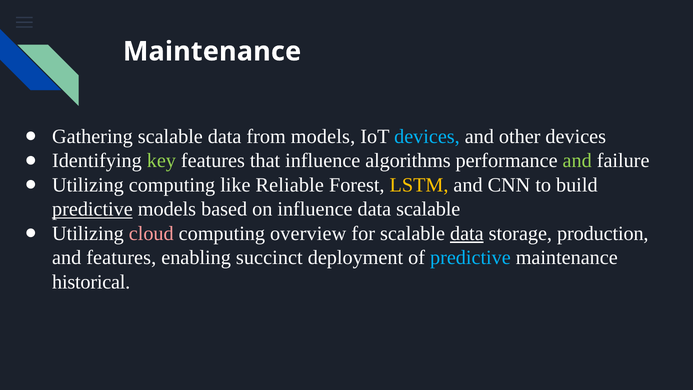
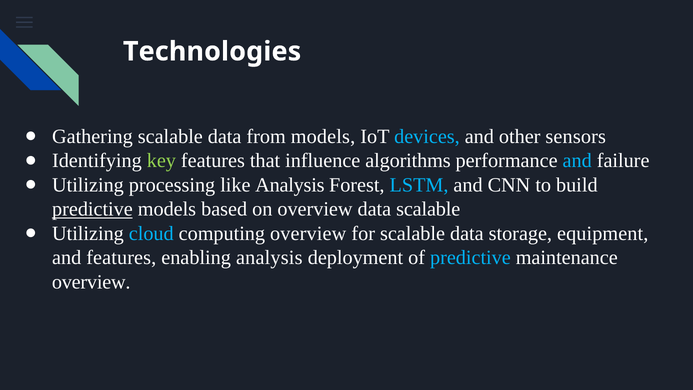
Maintenance at (212, 51): Maintenance -> Technologies
other devices: devices -> sensors
and at (577, 161) colour: light green -> light blue
Utilizing computing: computing -> processing
like Reliable: Reliable -> Analysis
LSTM colour: yellow -> light blue
on influence: influence -> overview
cloud colour: pink -> light blue
data at (467, 233) underline: present -> none
production: production -> equipment
enabling succinct: succinct -> analysis
historical at (91, 282): historical -> overview
